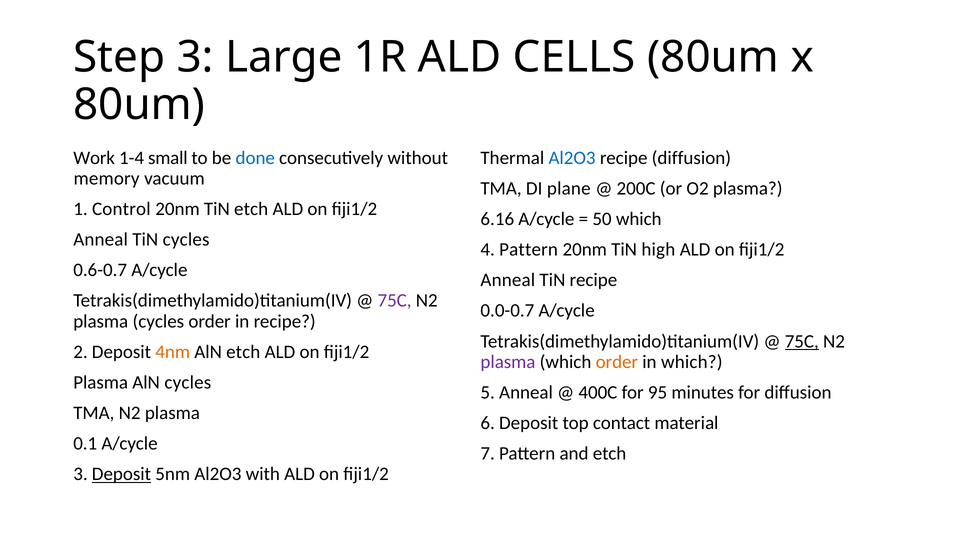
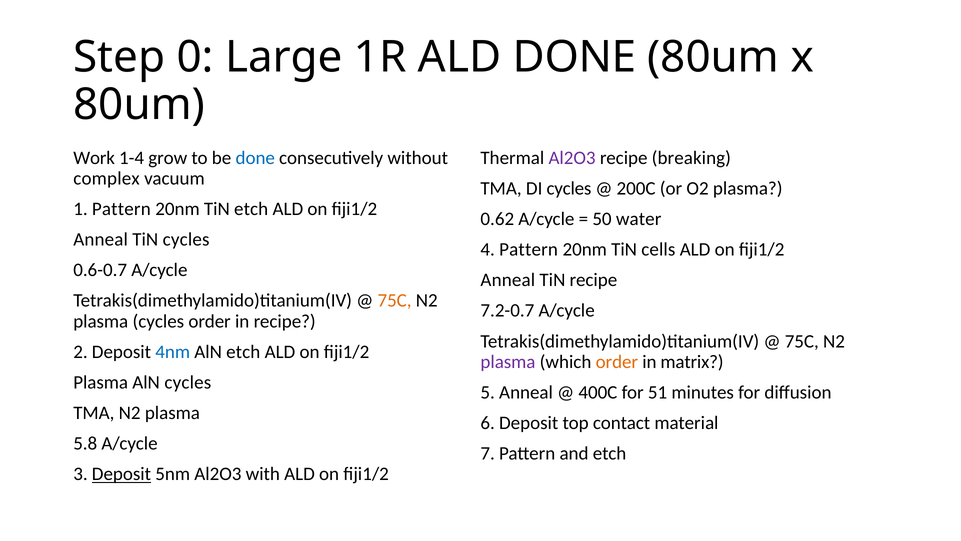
Step 3: 3 -> 0
ALD CELLS: CELLS -> DONE
small: small -> grow
Al2O3 at (572, 158) colour: blue -> purple
recipe diffusion: diffusion -> breaking
memory: memory -> complex
DI plane: plane -> cycles
1 Control: Control -> Pattern
6.16: 6.16 -> 0.62
50 which: which -> water
high: high -> cells
75C at (395, 300) colour: purple -> orange
0.0-0.7: 0.0-0.7 -> 7.2-0.7
75C at (802, 341) underline: present -> none
4nm colour: orange -> blue
in which: which -> matrix
95: 95 -> 51
0.1: 0.1 -> 5.8
